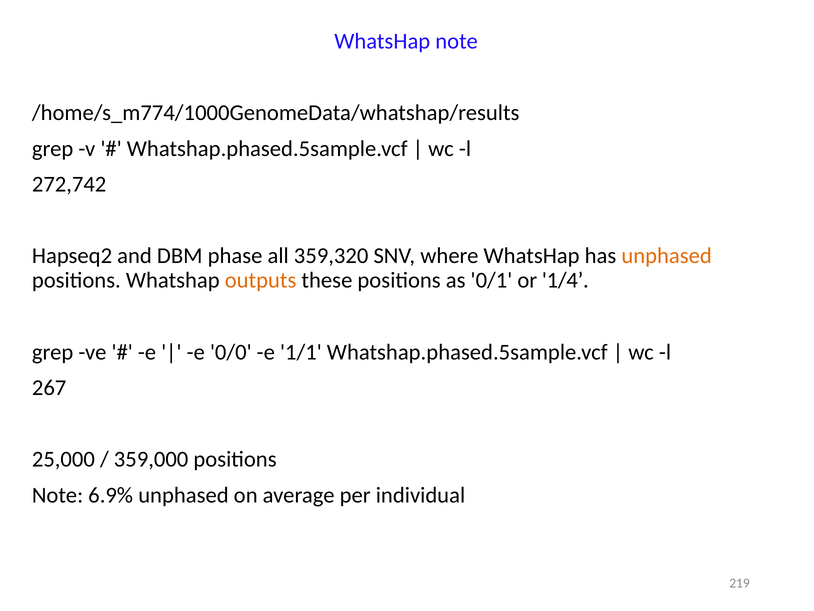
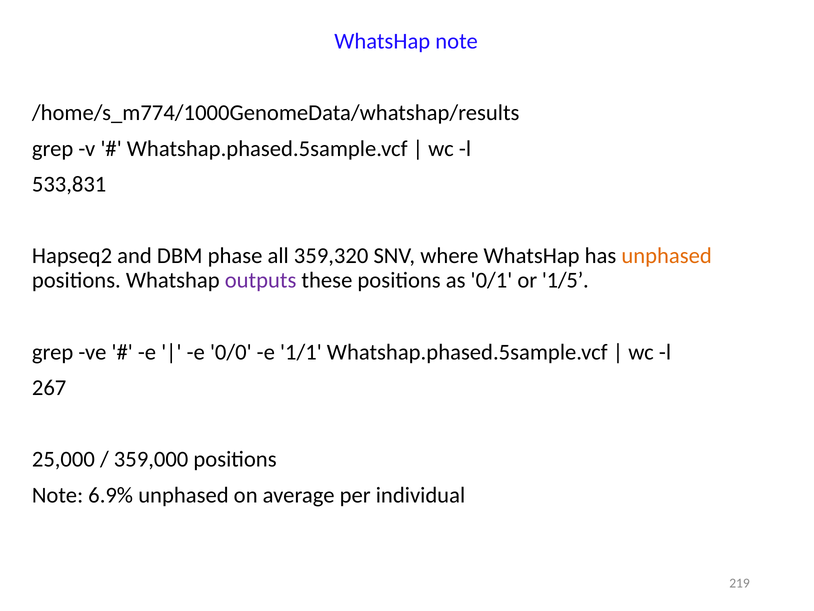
272,742: 272,742 -> 533,831
outputs colour: orange -> purple
1/4: 1/4 -> 1/5
